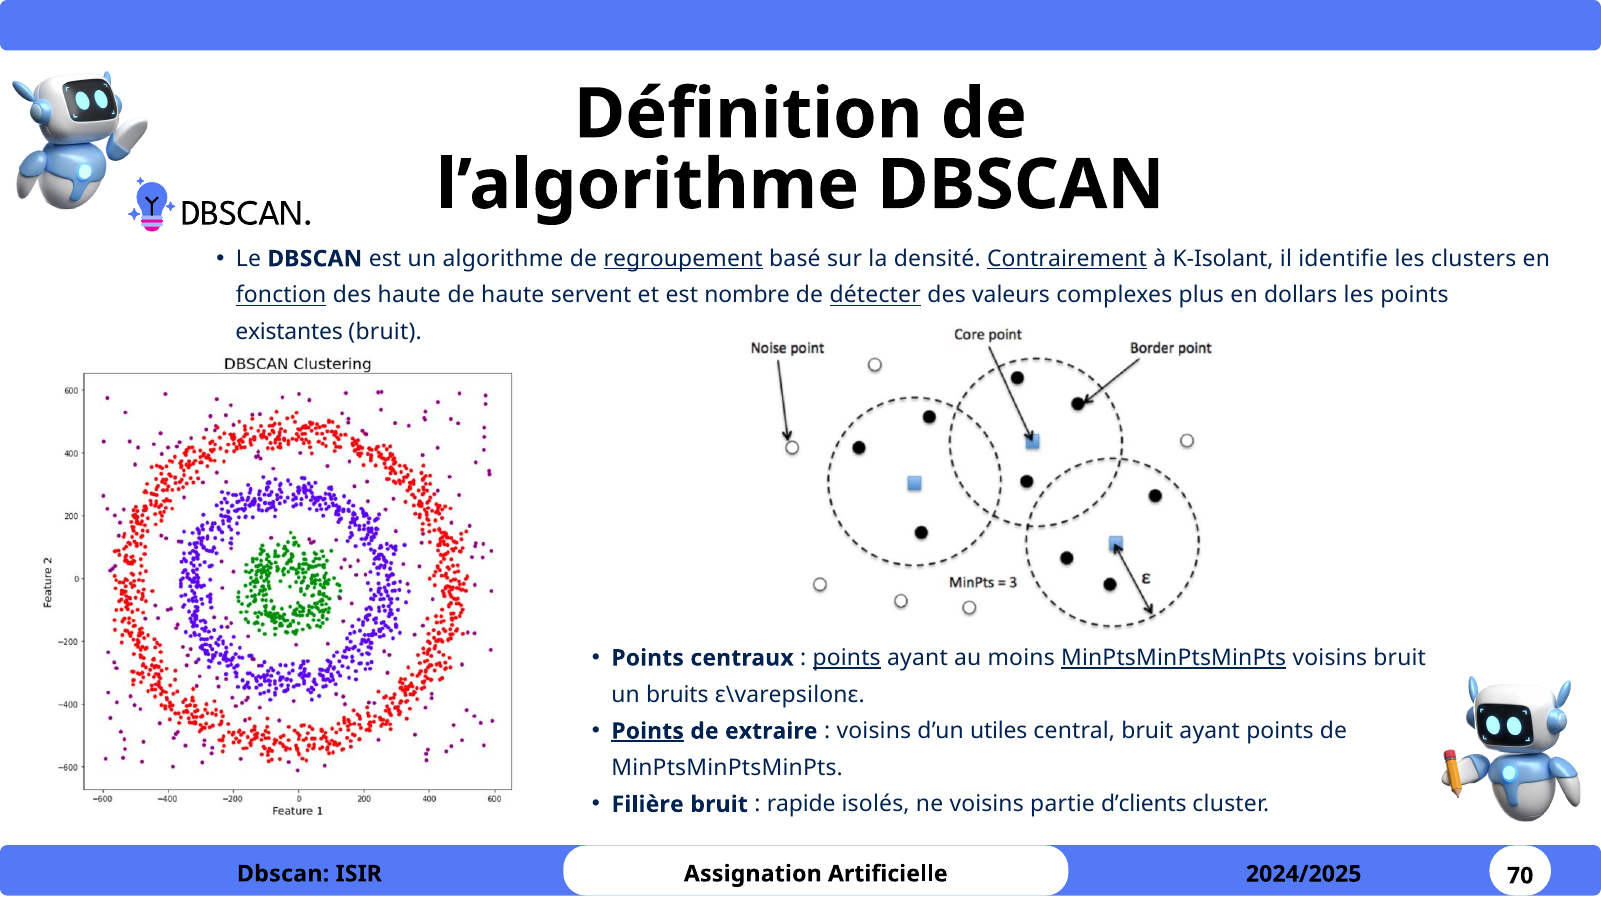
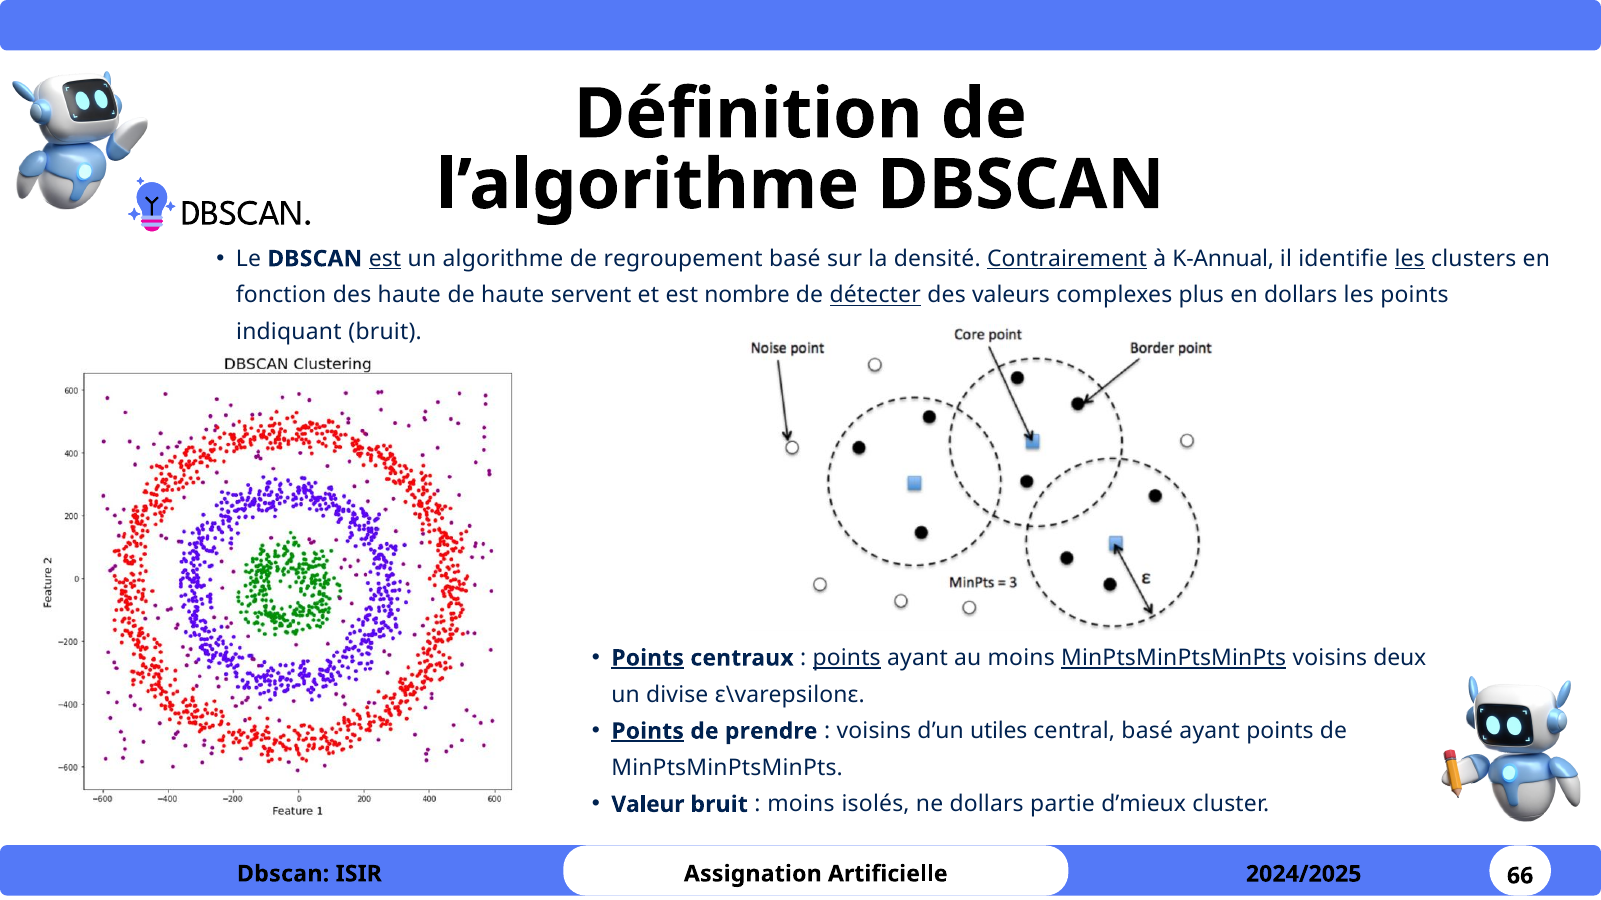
est at (385, 259) underline: none -> present
regroupement underline: present -> none
K-Isolant: K-Isolant -> K-Annual
les at (1410, 259) underline: none -> present
fonction underline: present -> none
existantes: existantes -> indiquant
Points at (648, 658) underline: none -> present
voisins bruit: bruit -> deux
bruits: bruits -> divise
extraire: extraire -> prendre
central bruit: bruit -> basé
Filière: Filière -> Valeur
rapide at (801, 805): rapide -> moins
ne voisins: voisins -> dollars
d’clients: d’clients -> d’mieux
70: 70 -> 66
